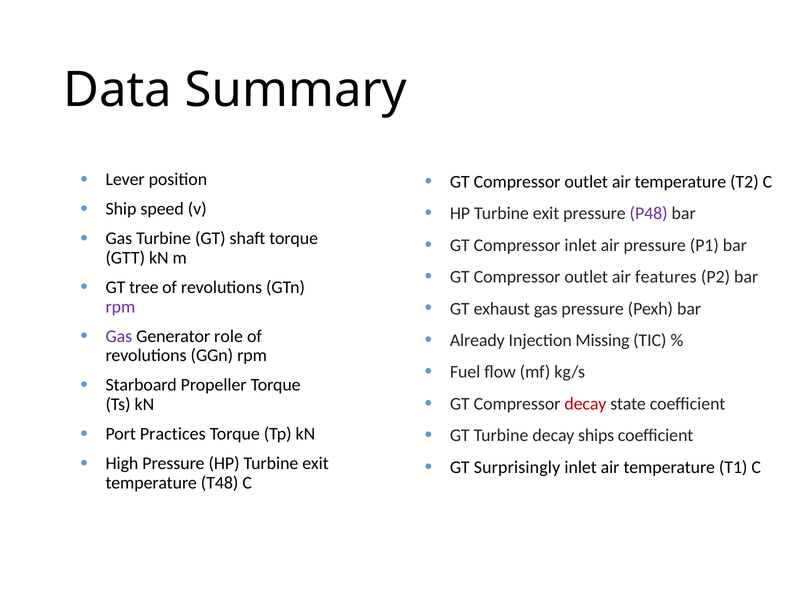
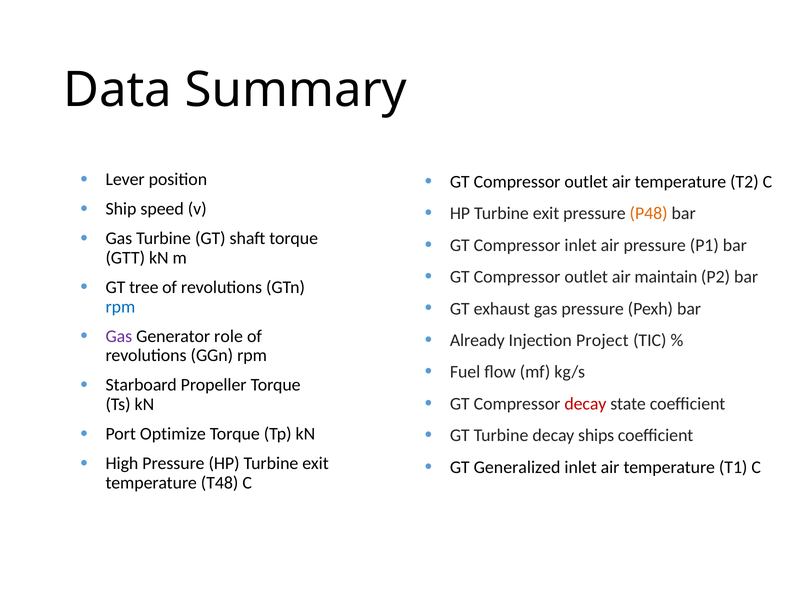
P48 colour: purple -> orange
features: features -> maintain
rpm at (120, 307) colour: purple -> blue
Missing: Missing -> Project
Practices: Practices -> Optimize
Surprisingly: Surprisingly -> Generalized
